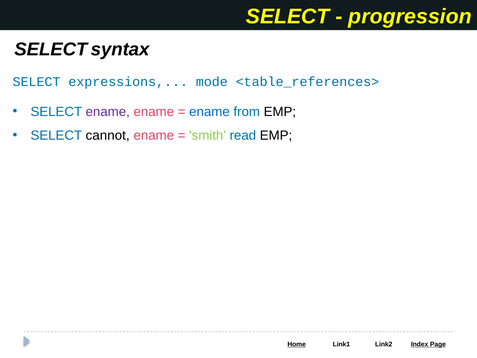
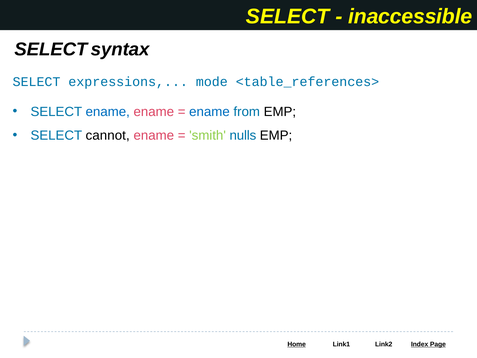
progression: progression -> inaccessible
ename at (108, 112) colour: purple -> blue
read: read -> nulls
